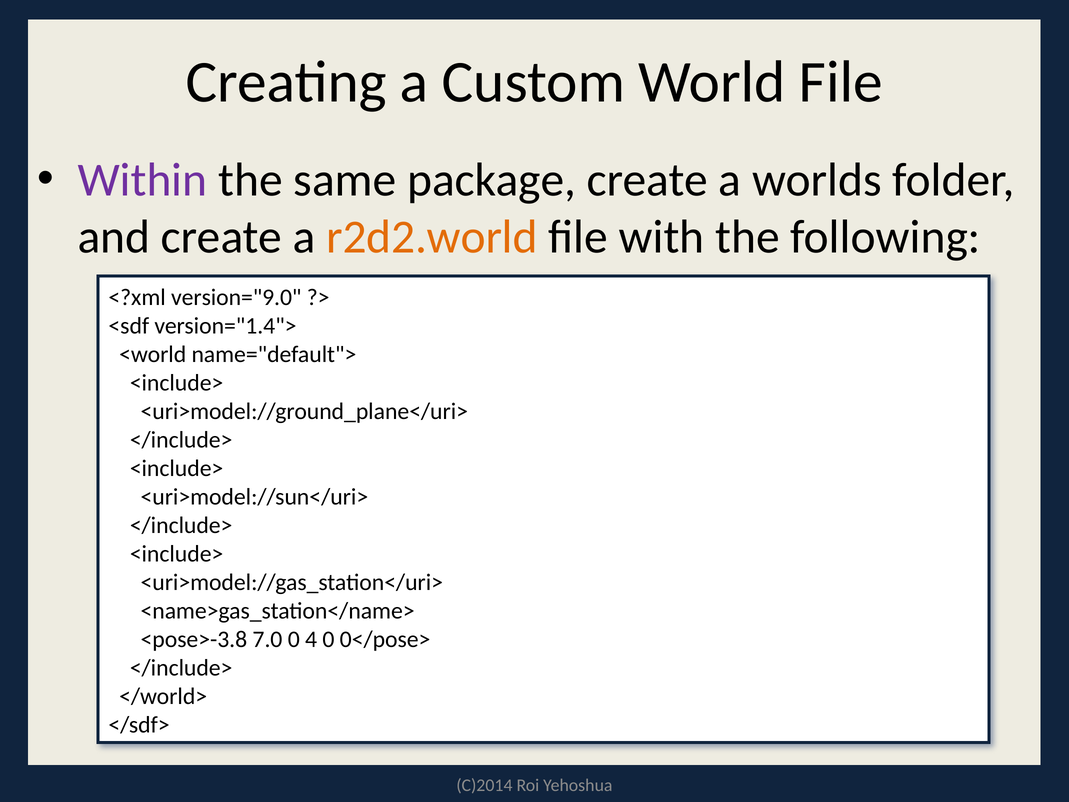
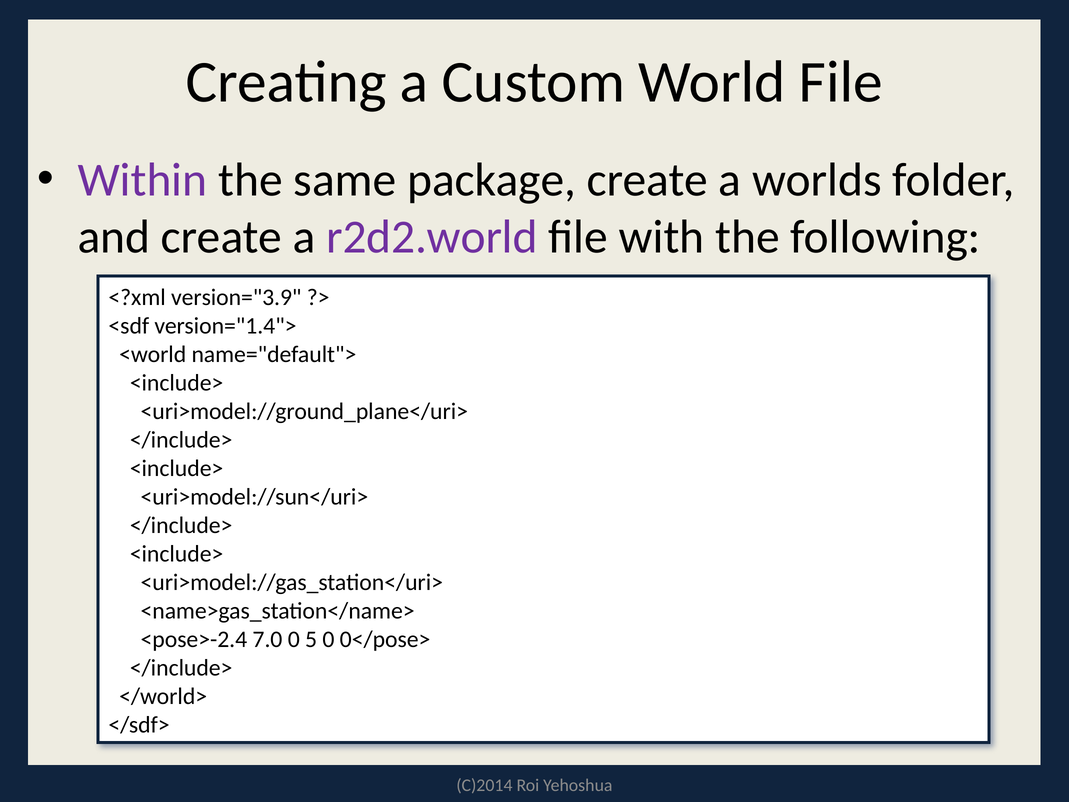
r2d2.world colour: orange -> purple
version="9.0: version="9.0 -> version="3.9
<pose>-3.8: <pose>-3.8 -> <pose>-2.4
4: 4 -> 5
